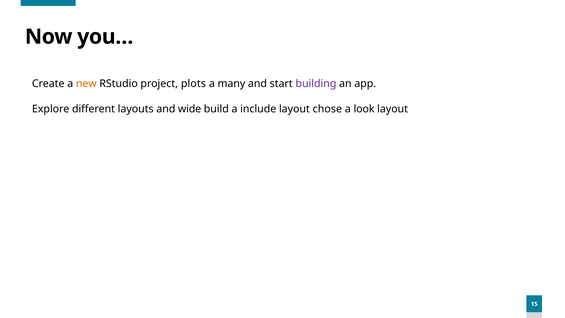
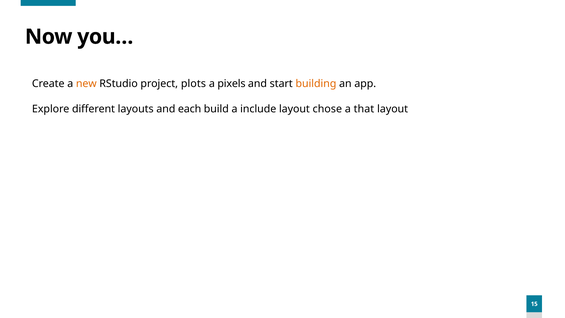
many: many -> pixels
building colour: purple -> orange
wide: wide -> each
look: look -> that
